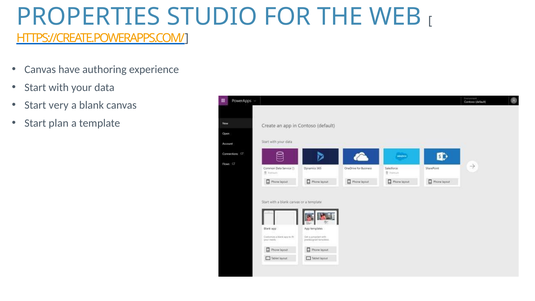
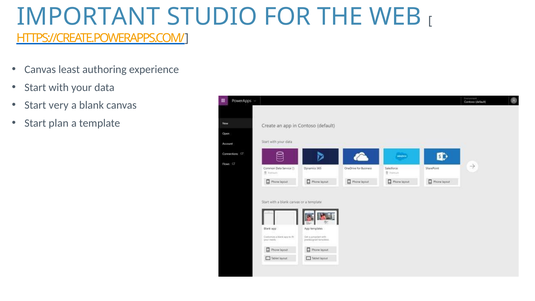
PROPERTIES: PROPERTIES -> IMPORTANT
have: have -> least
